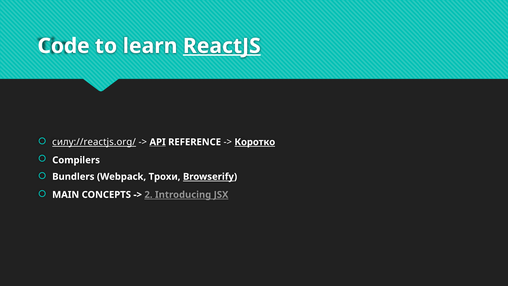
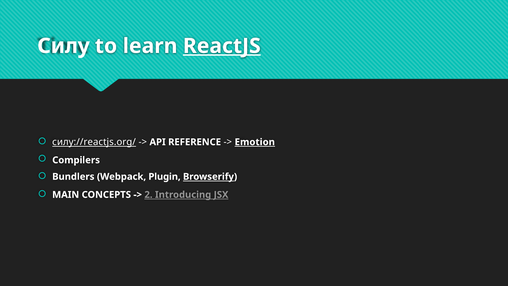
Code: Code -> Силу
API underline: present -> none
Коротко: Коротко -> Emotion
Трохи: Трохи -> Plugin
